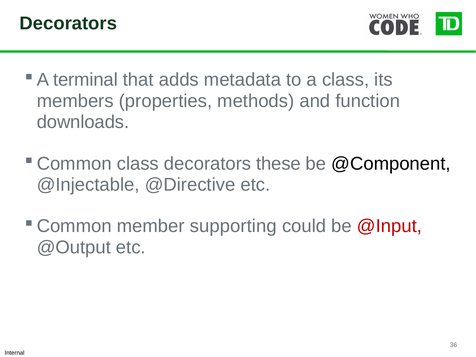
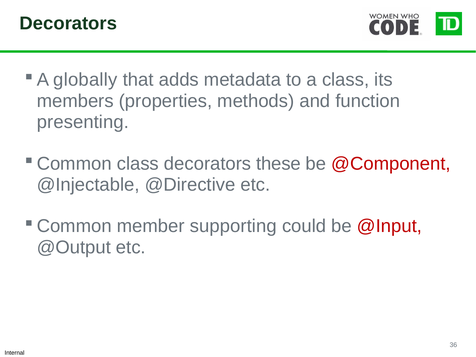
terminal: terminal -> globally
downloads: downloads -> presenting
@Component colour: black -> red
